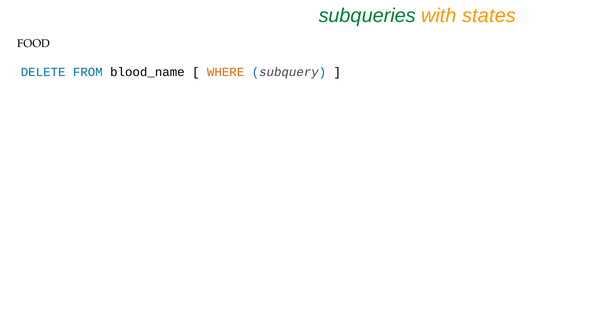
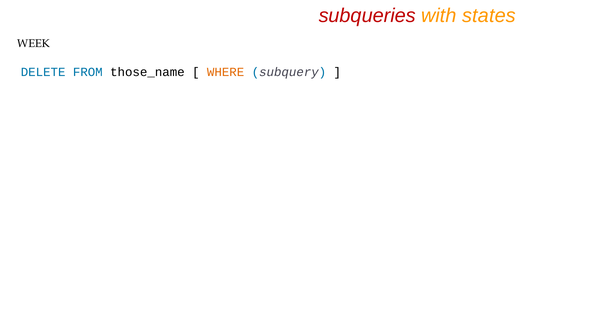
subqueries colour: green -> red
FOOD: FOOD -> WEEK
blood_name: blood_name -> those_name
